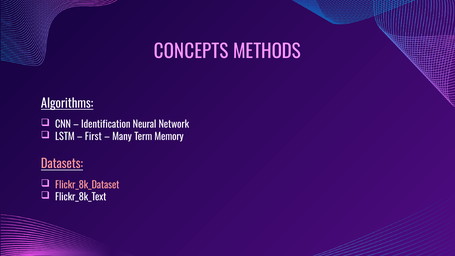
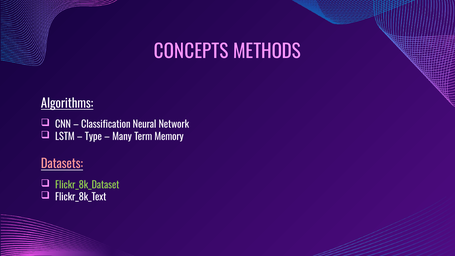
Identification: Identification -> Classification
First: First -> Type
Flickr_8k_Dataset colour: pink -> light green
